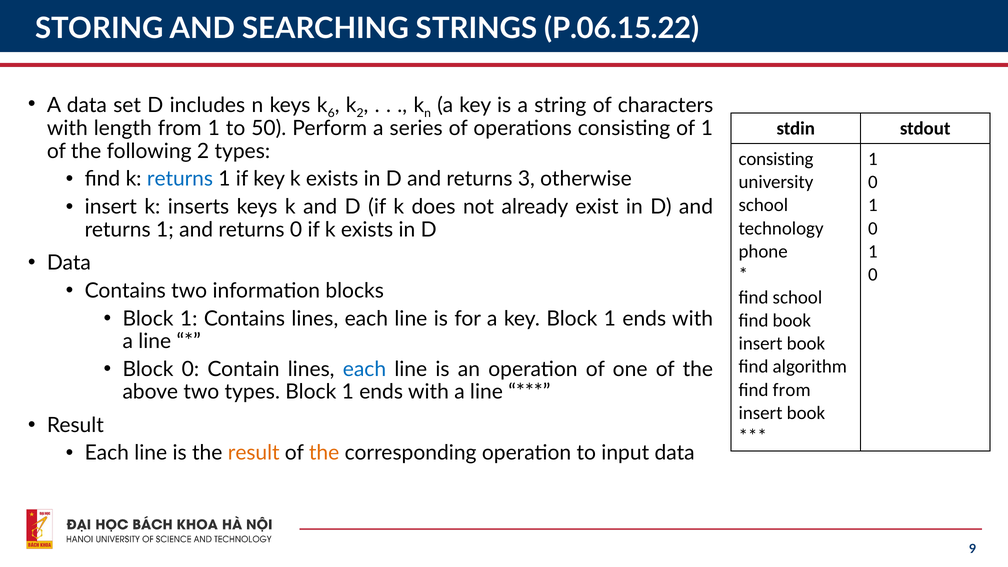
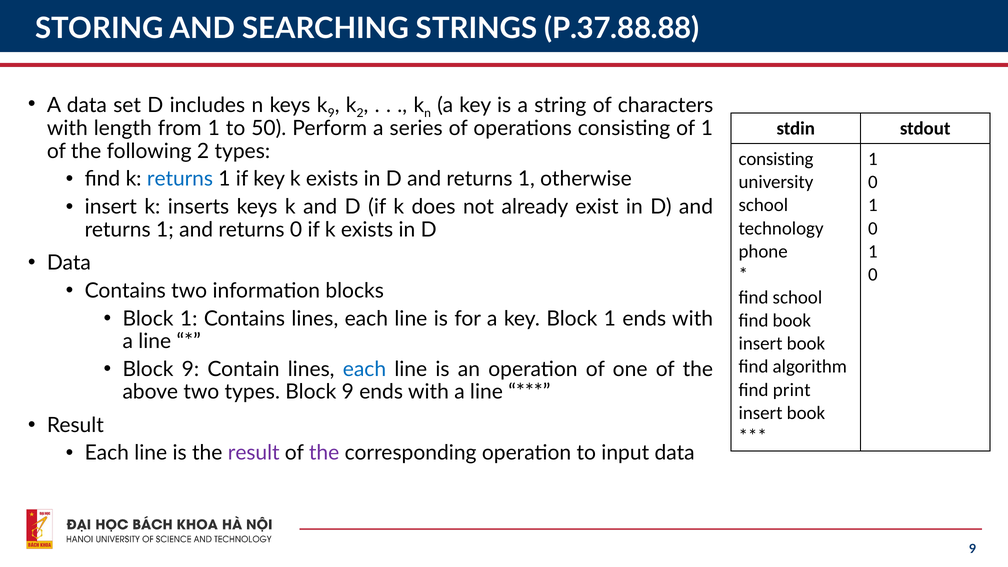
P.06.15.22: P.06.15.22 -> P.37.88.88
k 6: 6 -> 9
3 at (526, 179): 3 -> 1
0 at (190, 369): 0 -> 9
find from: from -> print
types Block 1: 1 -> 9
result at (254, 453) colour: orange -> purple
the at (324, 453) colour: orange -> purple
